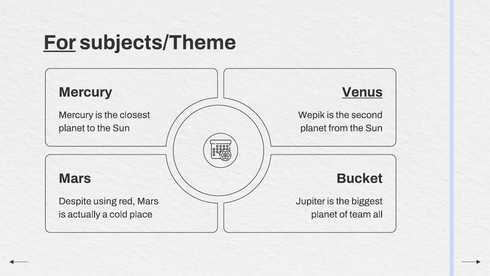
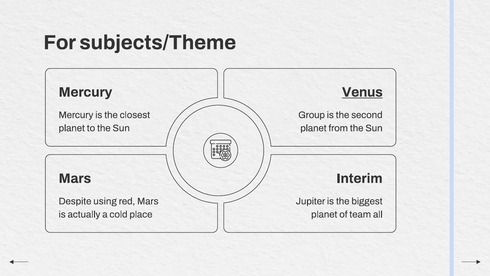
For underline: present -> none
Wepik: Wepik -> Group
Bucket: Bucket -> Interim
